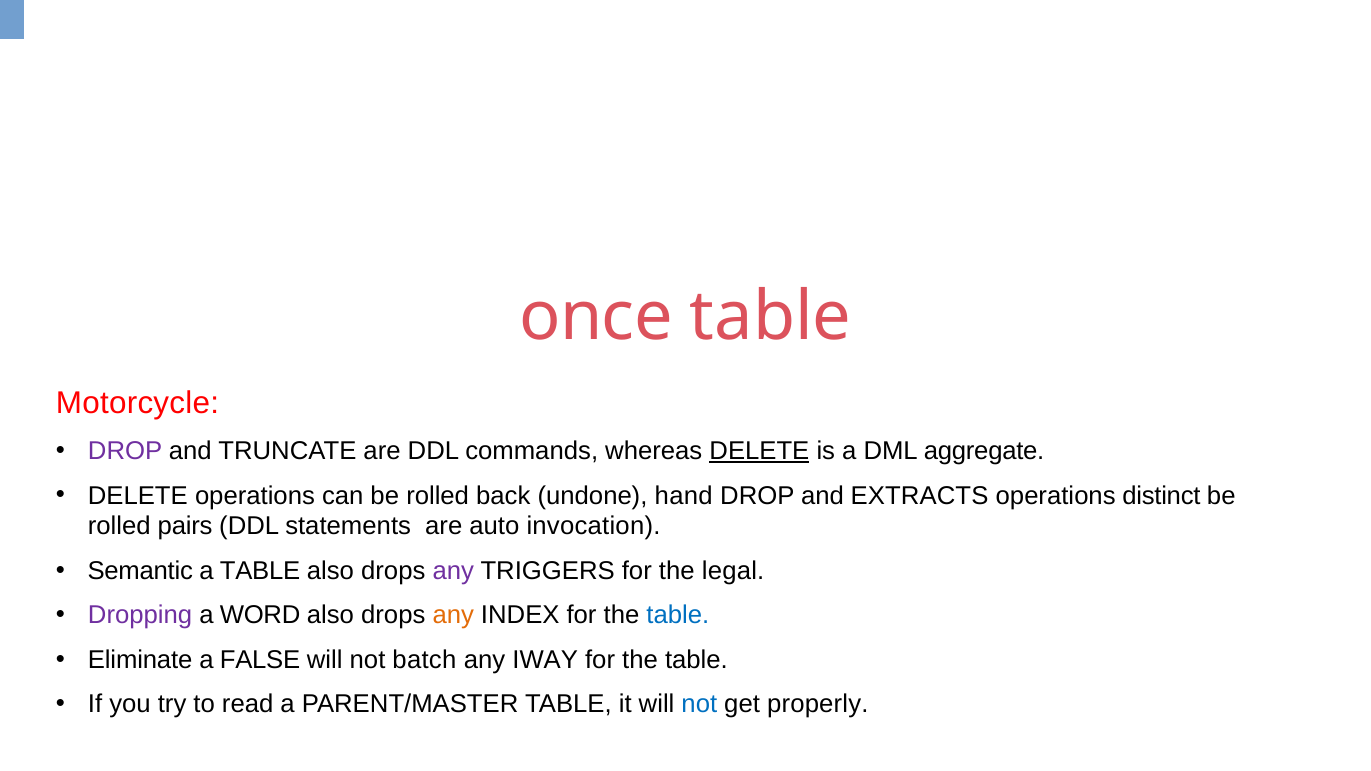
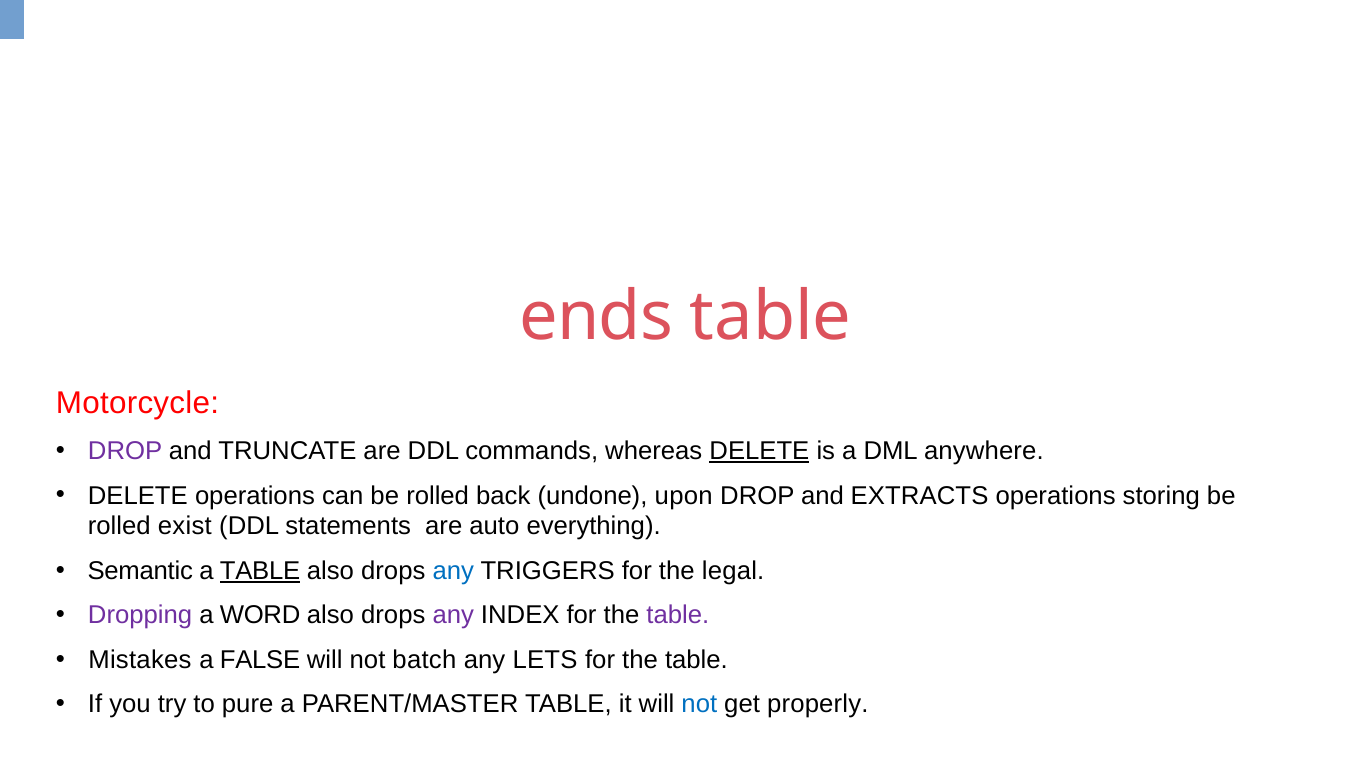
once: once -> ends
aggregate: aggregate -> anywhere
hand: hand -> upon
distinct: distinct -> storing
pairs: pairs -> exist
invocation: invocation -> everything
TABLE at (260, 571) underline: none -> present
any at (453, 571) colour: purple -> blue
any at (453, 616) colour: orange -> purple
table at (678, 616) colour: blue -> purple
Eliminate: Eliminate -> Mistakes
IWAY: IWAY -> LETS
read: read -> pure
